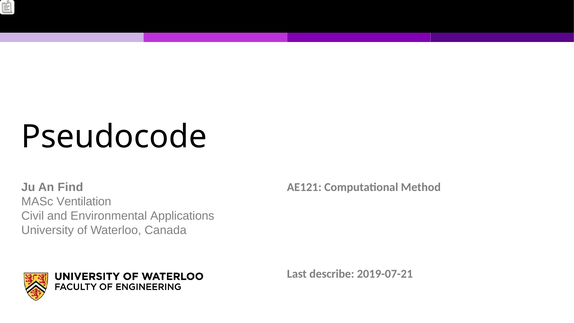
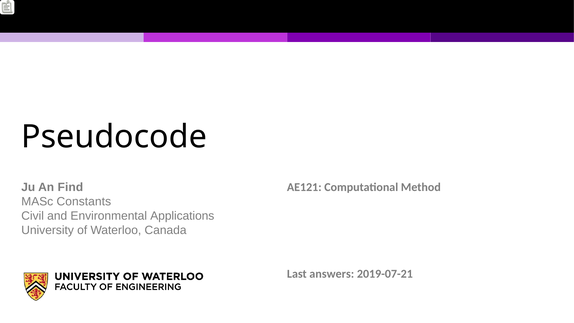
Ventilation: Ventilation -> Constants
describe: describe -> answers
